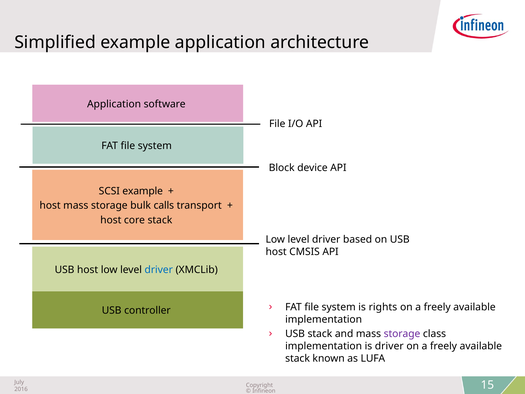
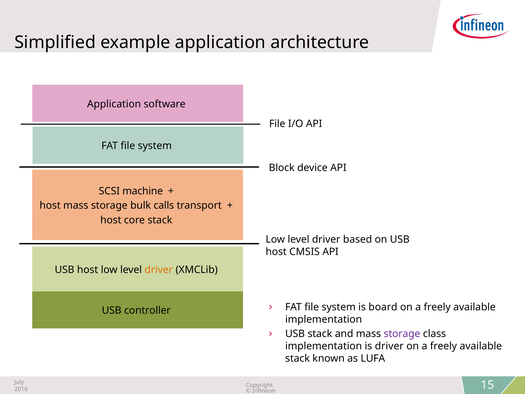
SCSI example: example -> machine
driver at (159, 269) colour: blue -> orange
is rights: rights -> board
